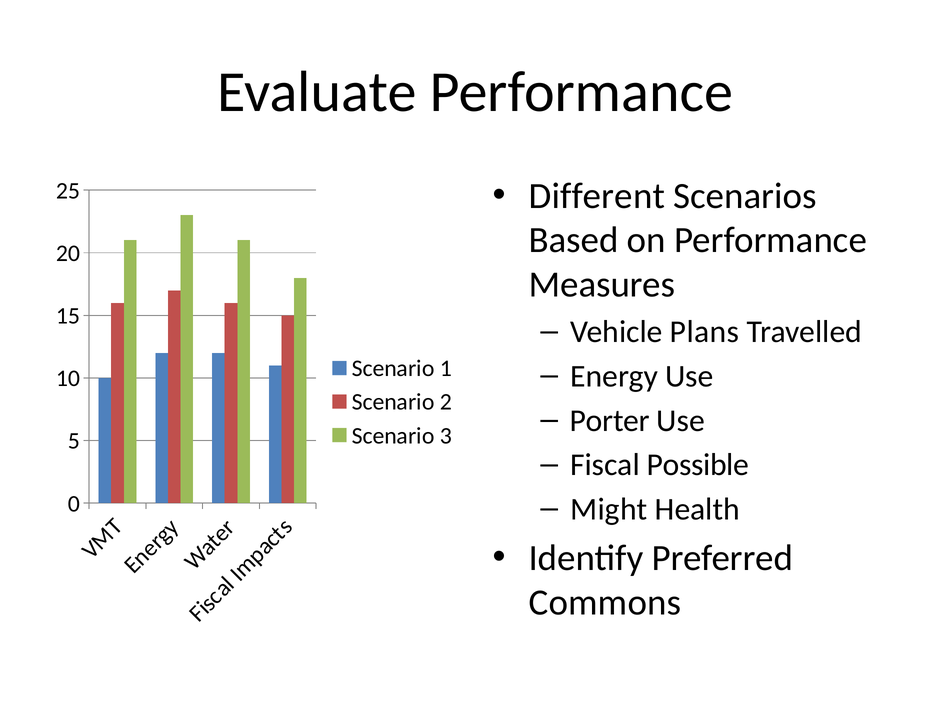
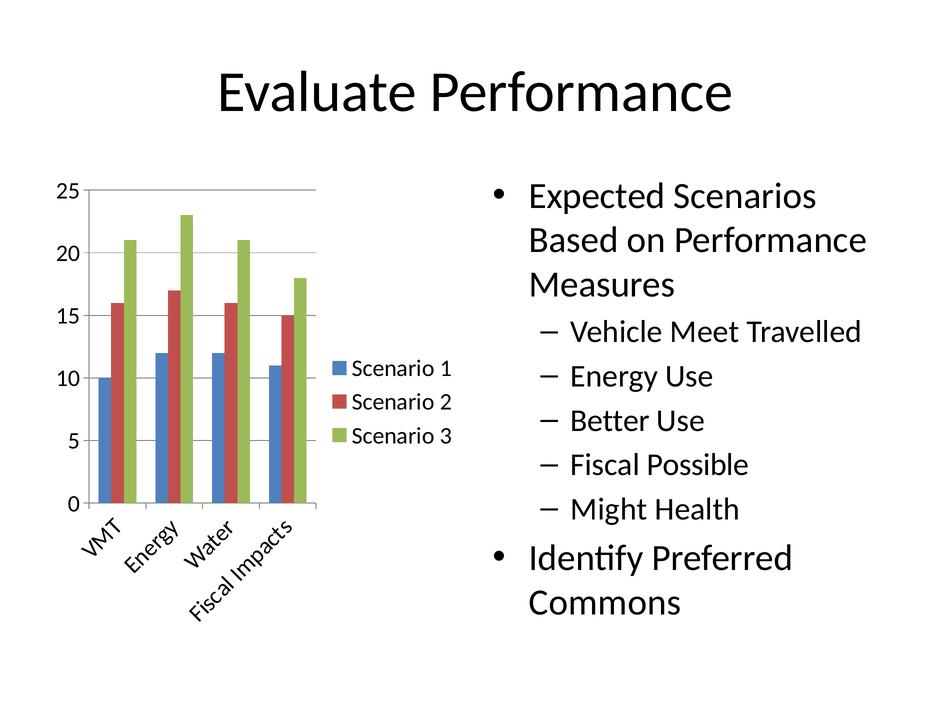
Different: Different -> Expected
Plans: Plans -> Meet
Porter: Porter -> Better
